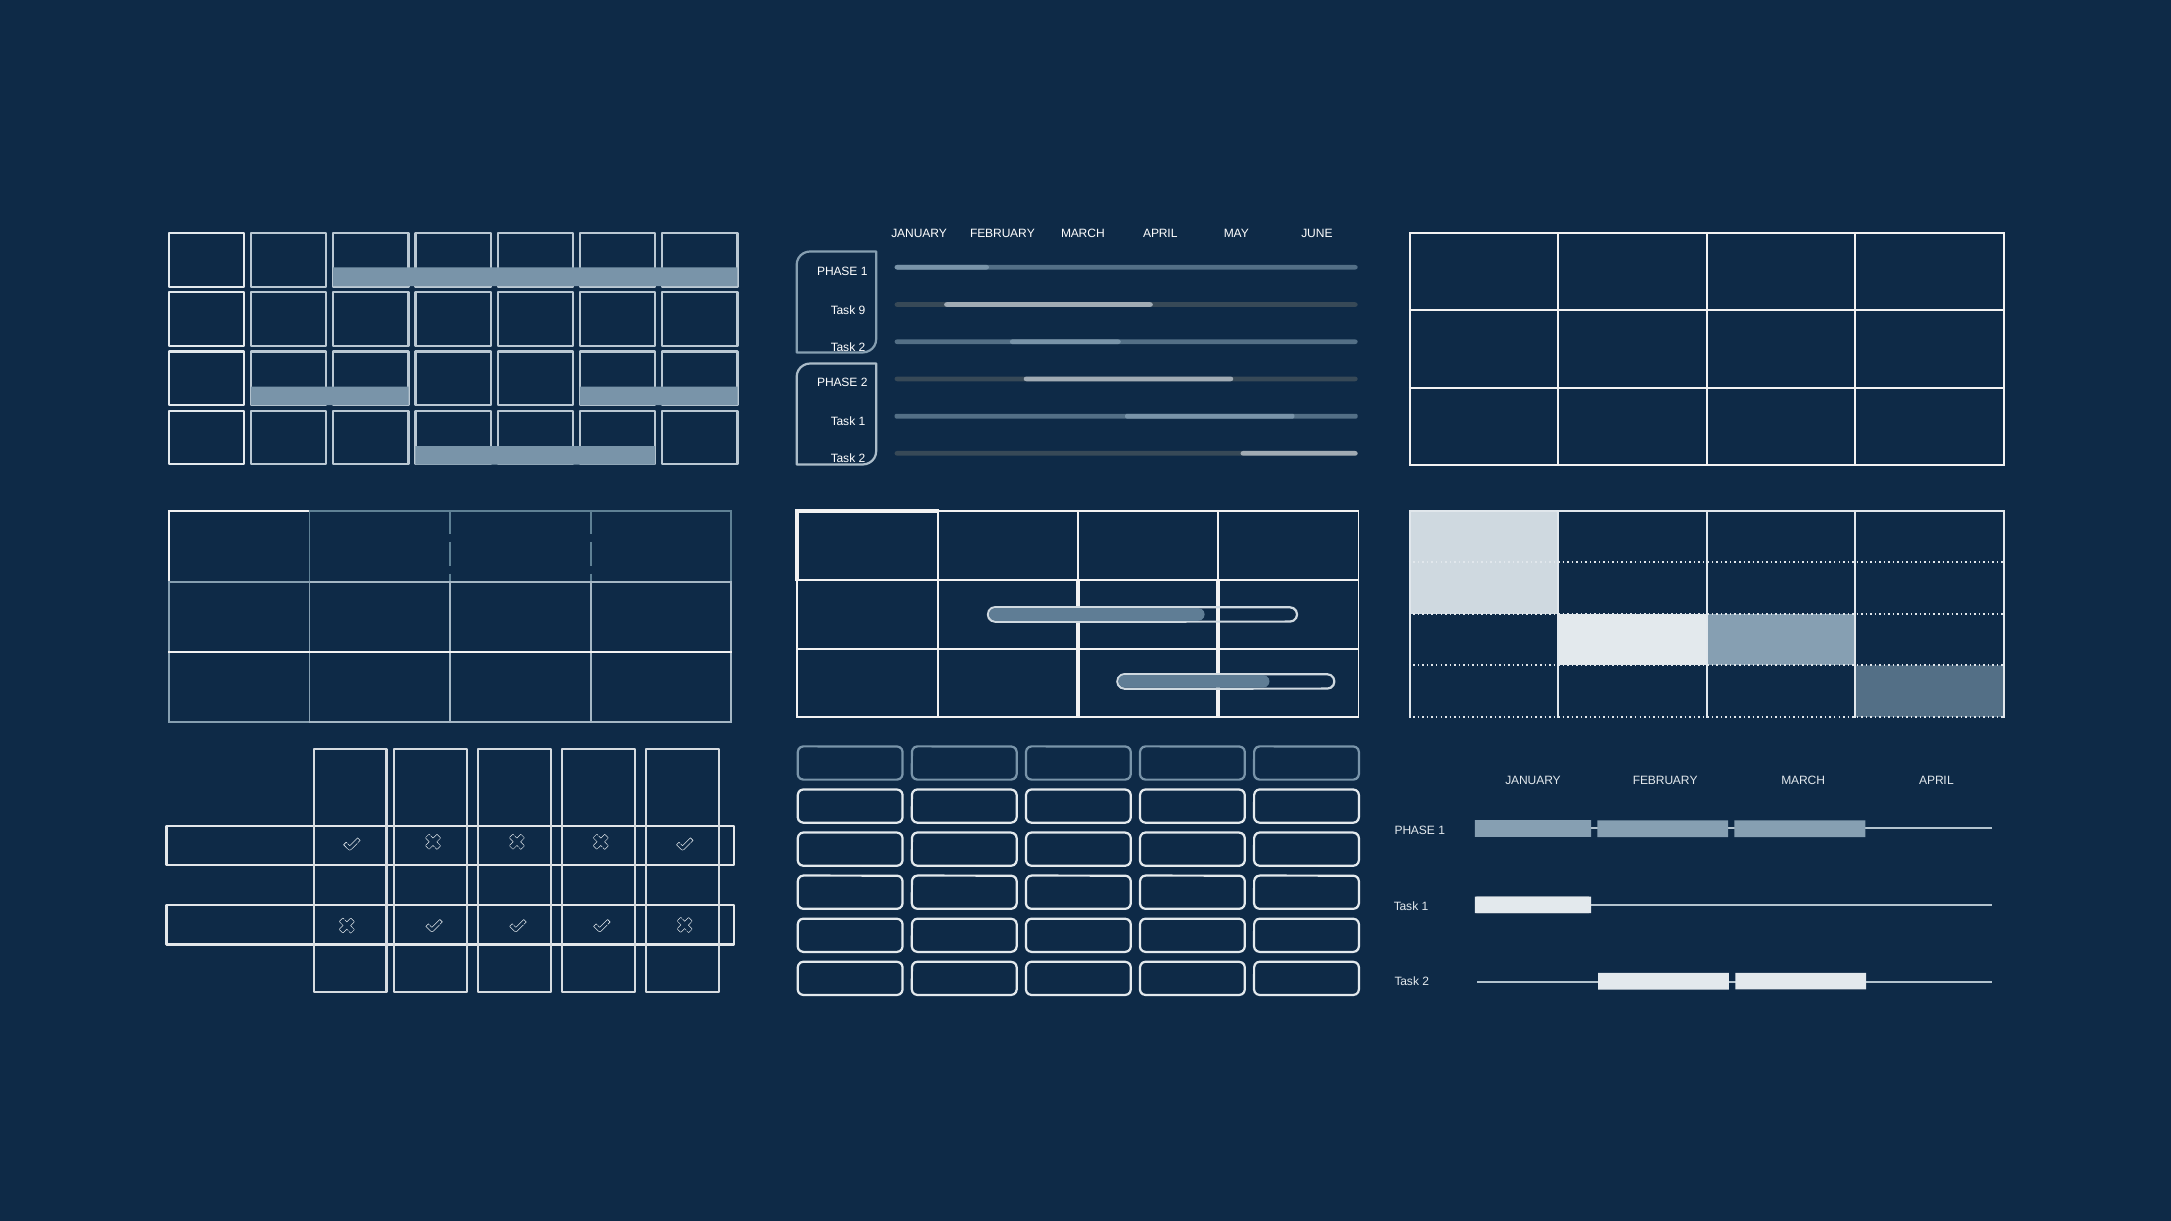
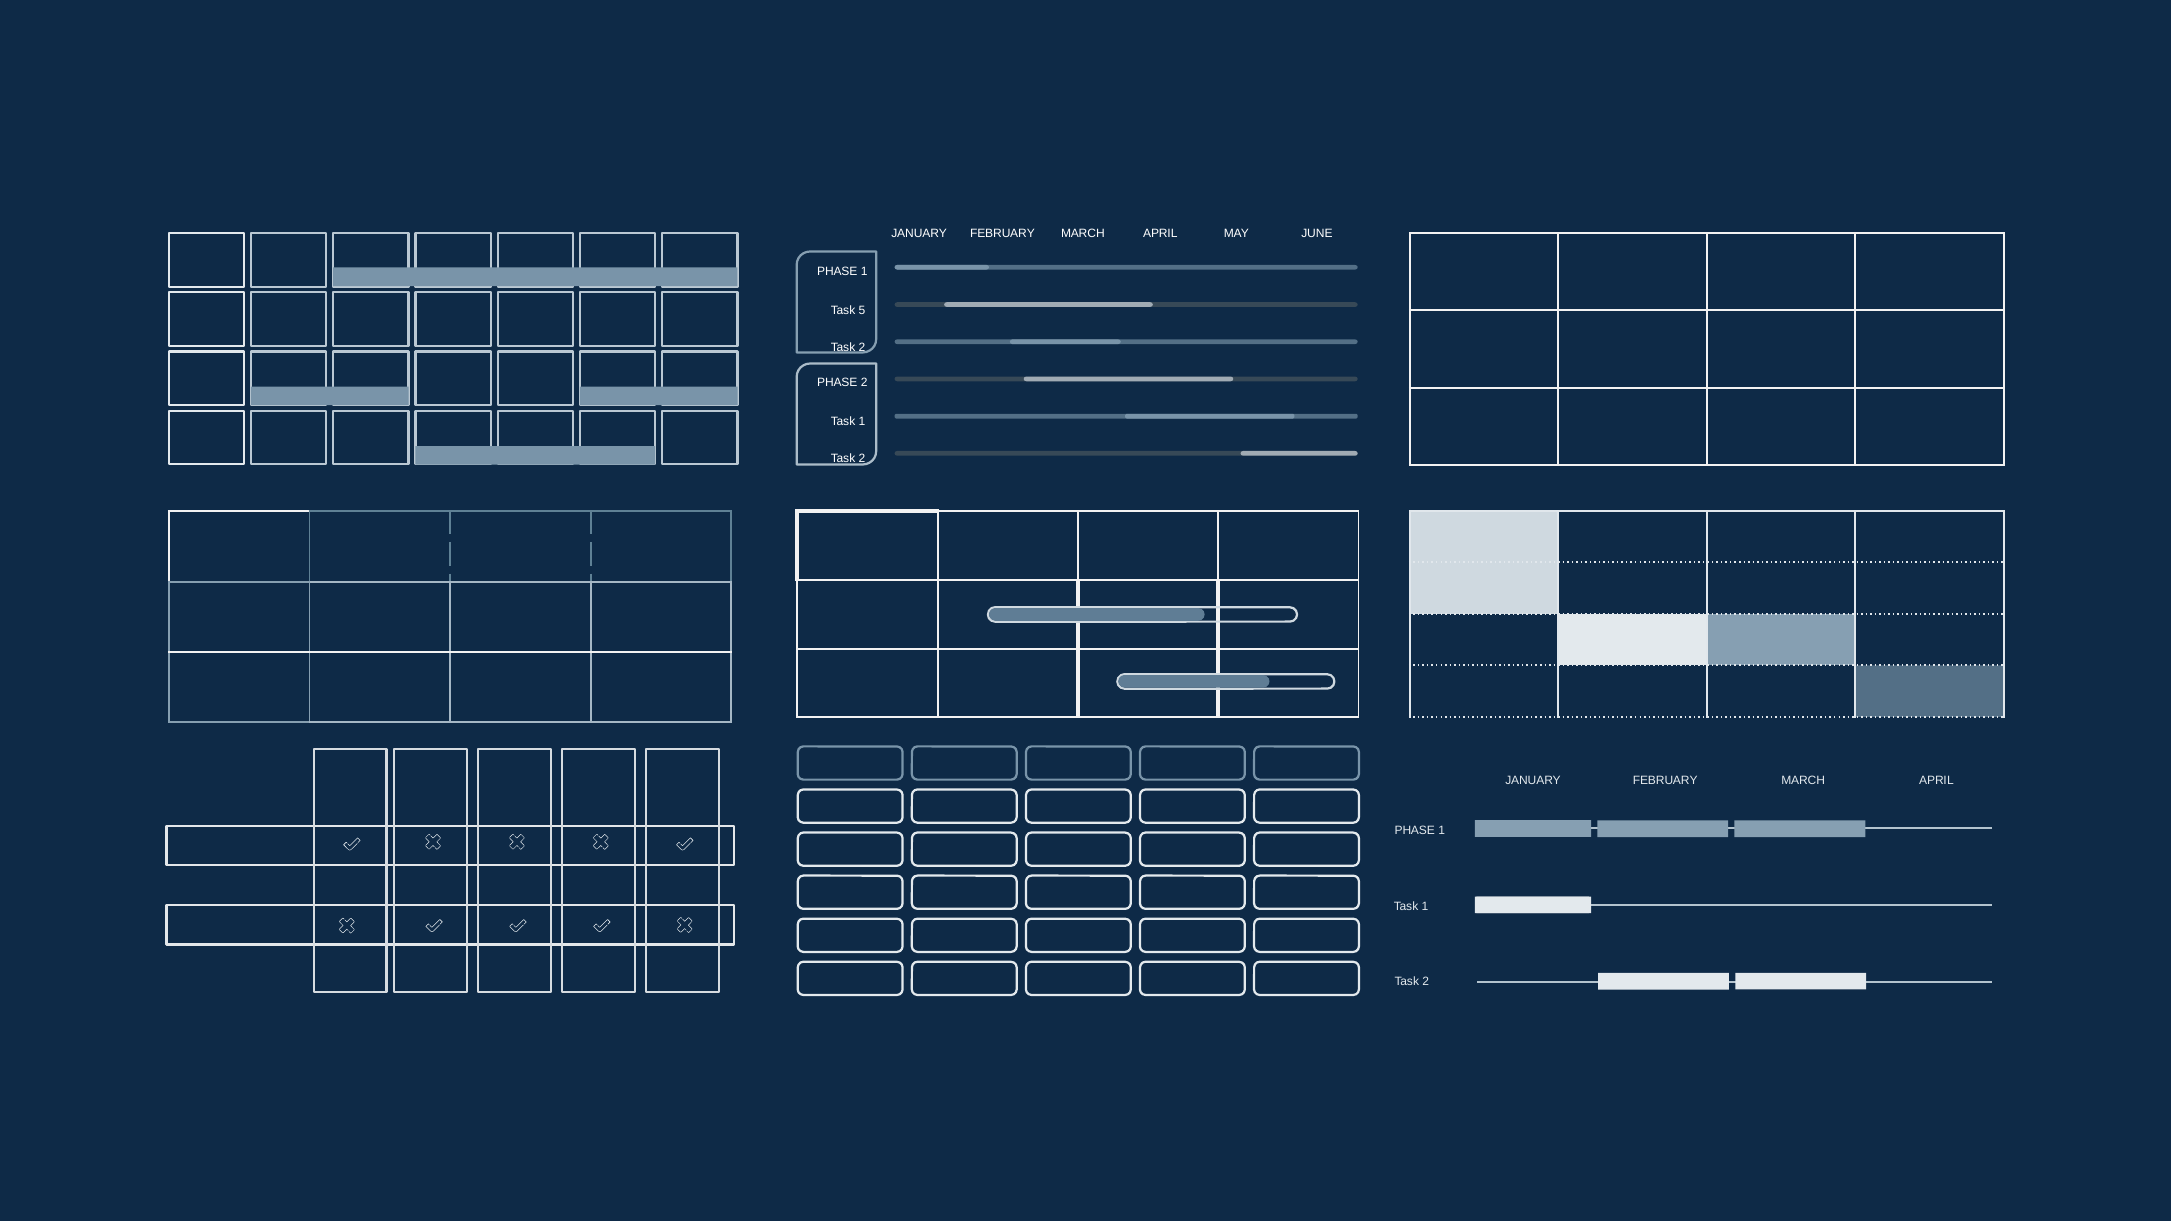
9: 9 -> 5
